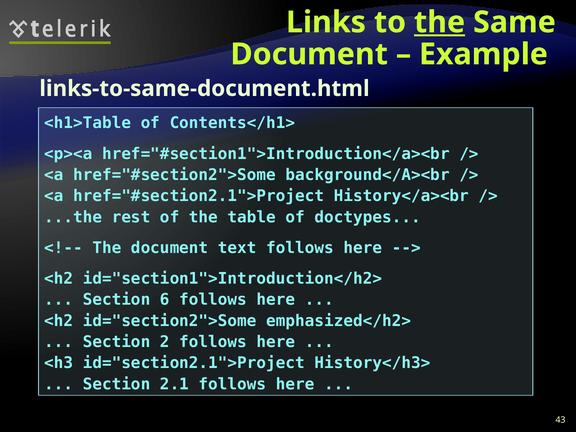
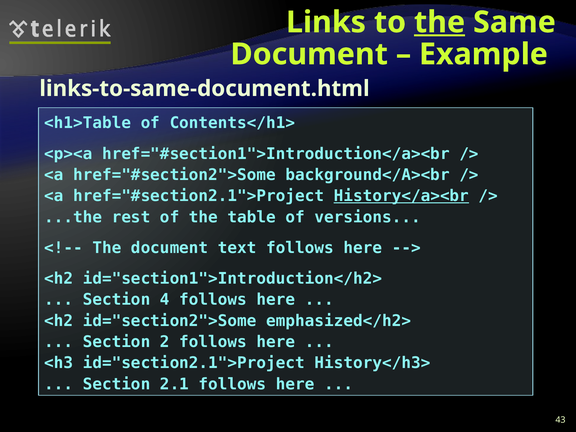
History</a><br underline: none -> present
doctypes: doctypes -> versions
6: 6 -> 4
